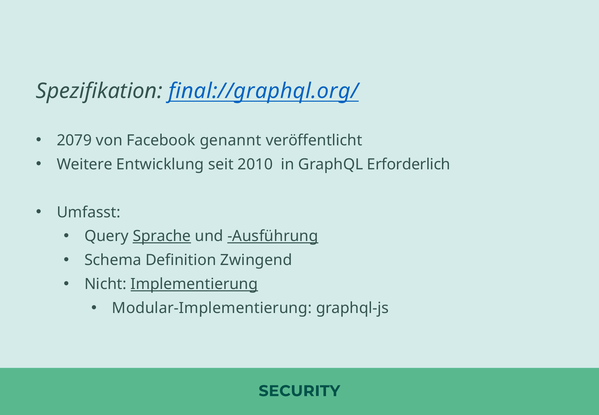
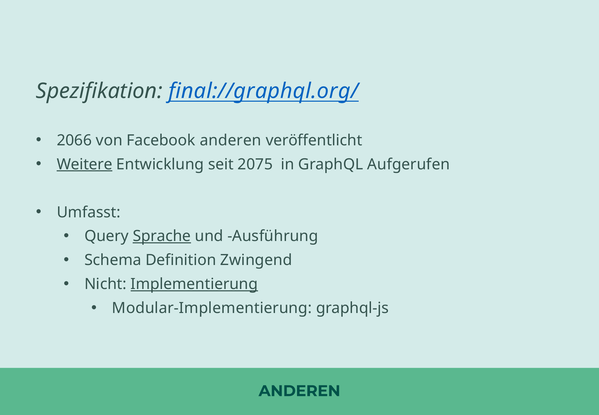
2079: 2079 -> 2066
Facebook genannt: genannt -> anderen
Weitere underline: none -> present
2010: 2010 -> 2075
Erforderlich: Erforderlich -> Aufgerufen
Ausführung underline: present -> none
SECURITY at (299, 391): SECURITY -> ANDEREN
